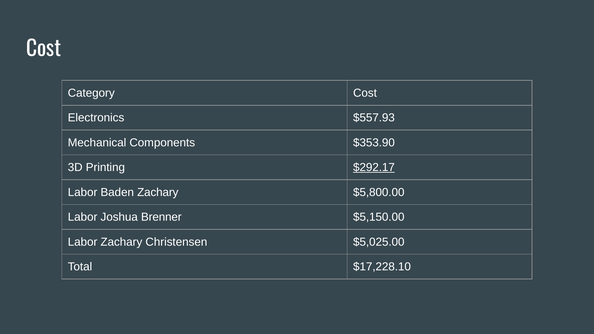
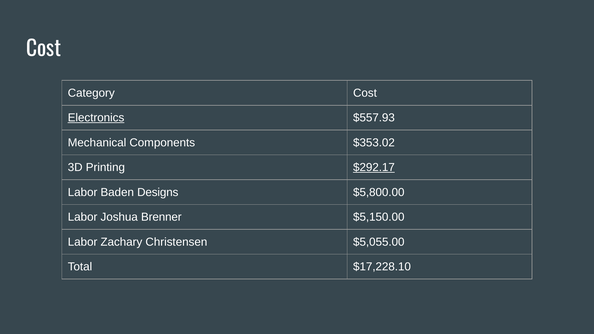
Electronics underline: none -> present
$353.90: $353.90 -> $353.02
Baden Zachary: Zachary -> Designs
$5,025.00: $5,025.00 -> $5,055.00
